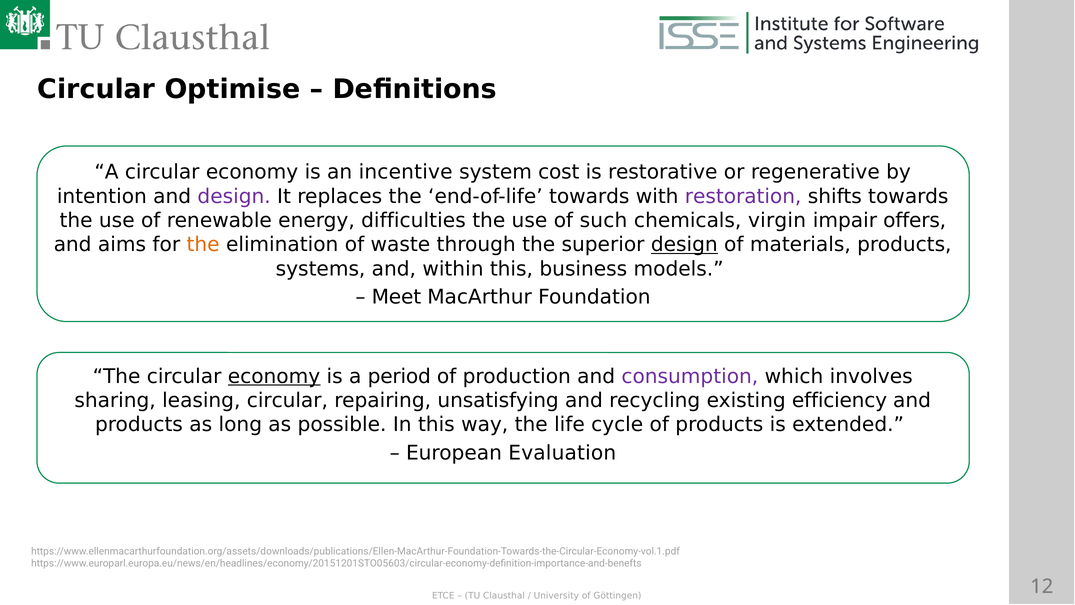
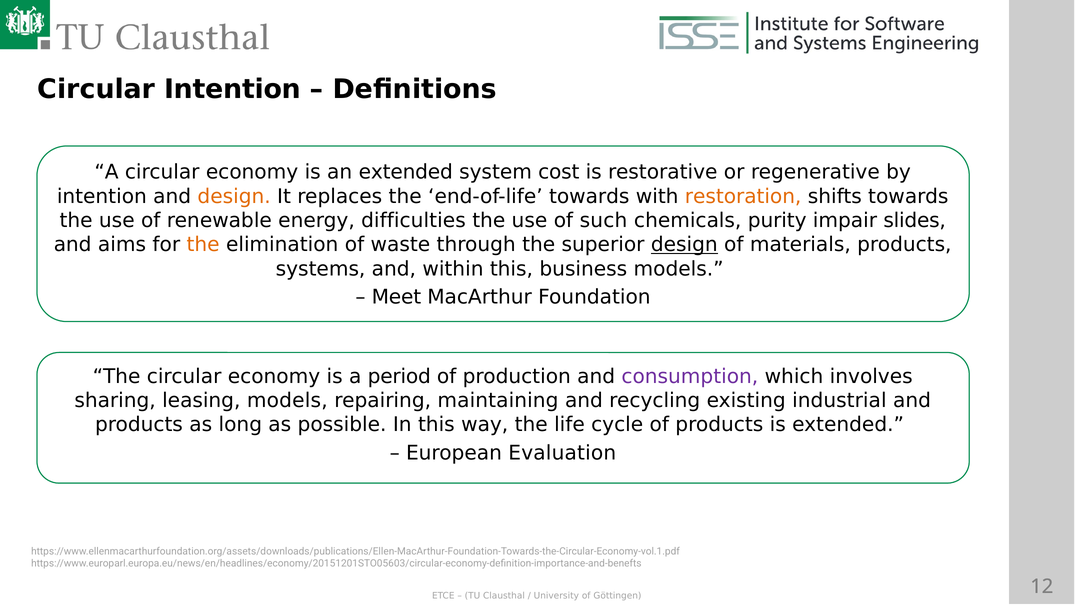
Circular Optimise: Optimise -> Intention
an incentive: incentive -> extended
design at (234, 196) colour: purple -> orange
restoration colour: purple -> orange
virgin: virgin -> purity
offers: offers -> slides
economy at (274, 376) underline: present -> none
leasing circular: circular -> models
unsatisfying: unsatisfying -> maintaining
efficiency: efficiency -> industrial
